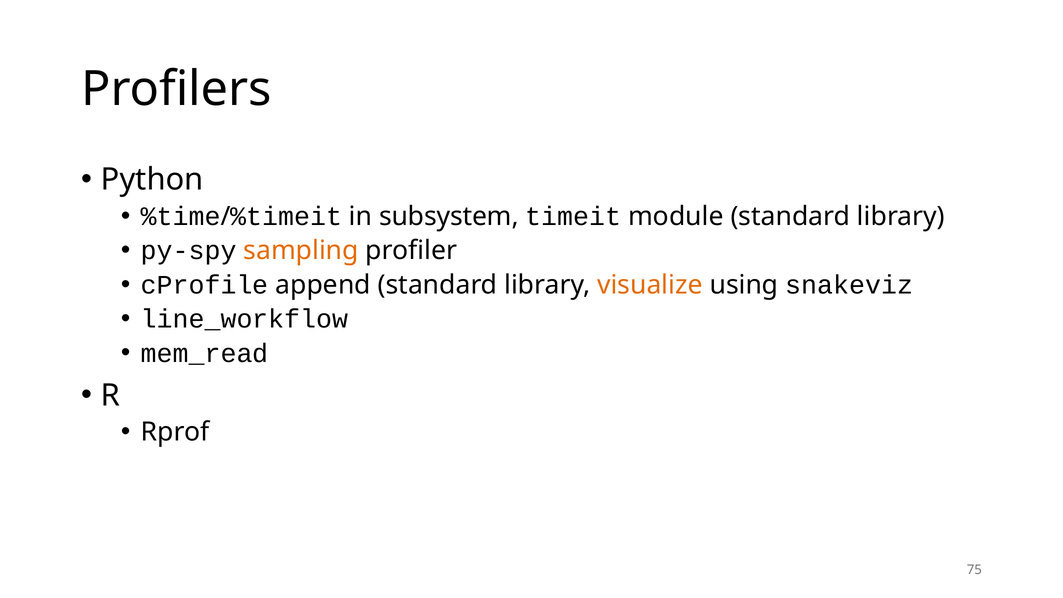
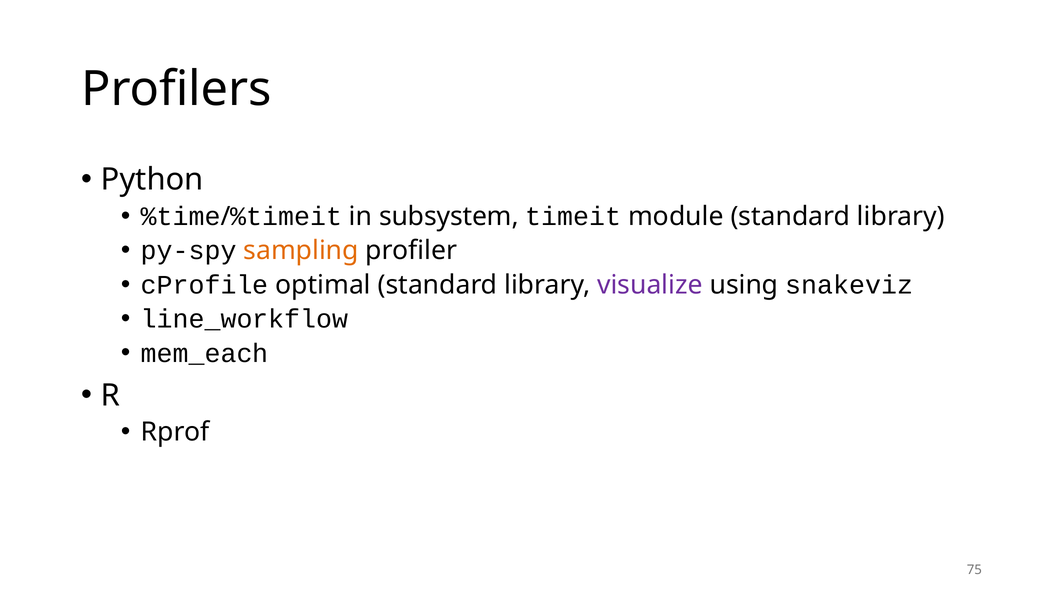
append: append -> optimal
visualize colour: orange -> purple
mem_read: mem_read -> mem_each
